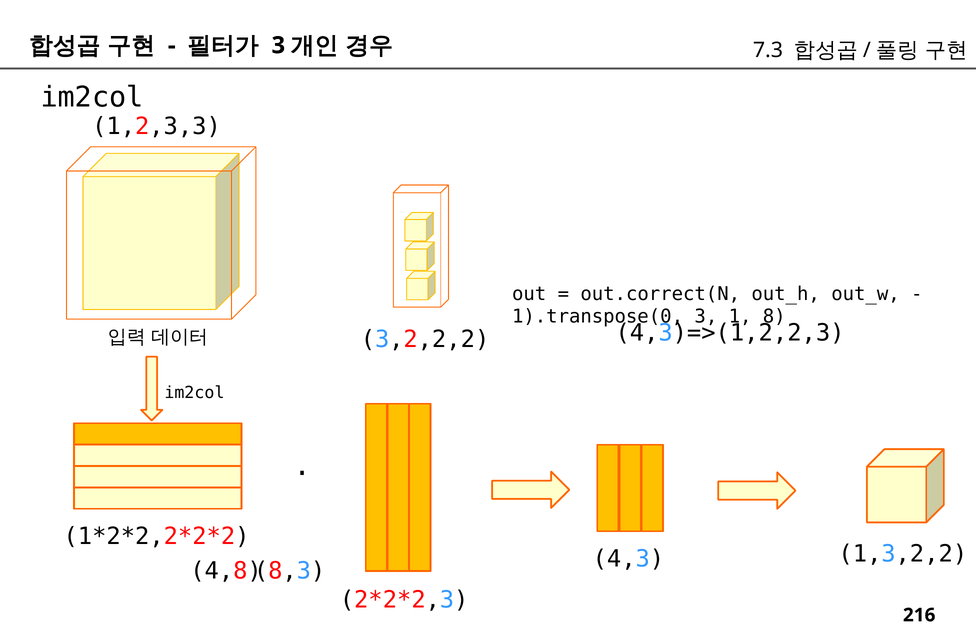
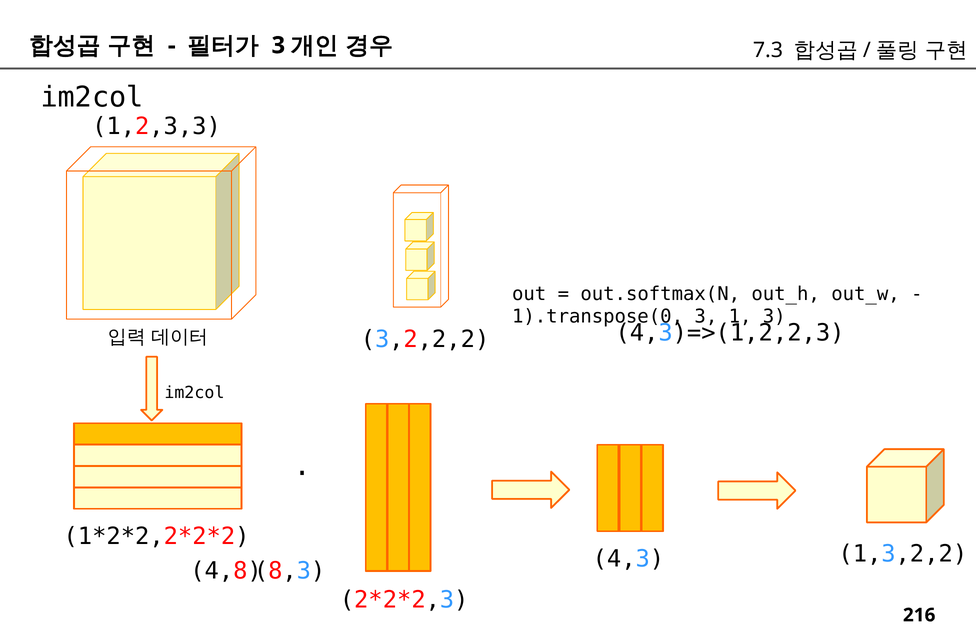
out.correct(N: out.correct(N -> out.softmax(N
1 8: 8 -> 3
